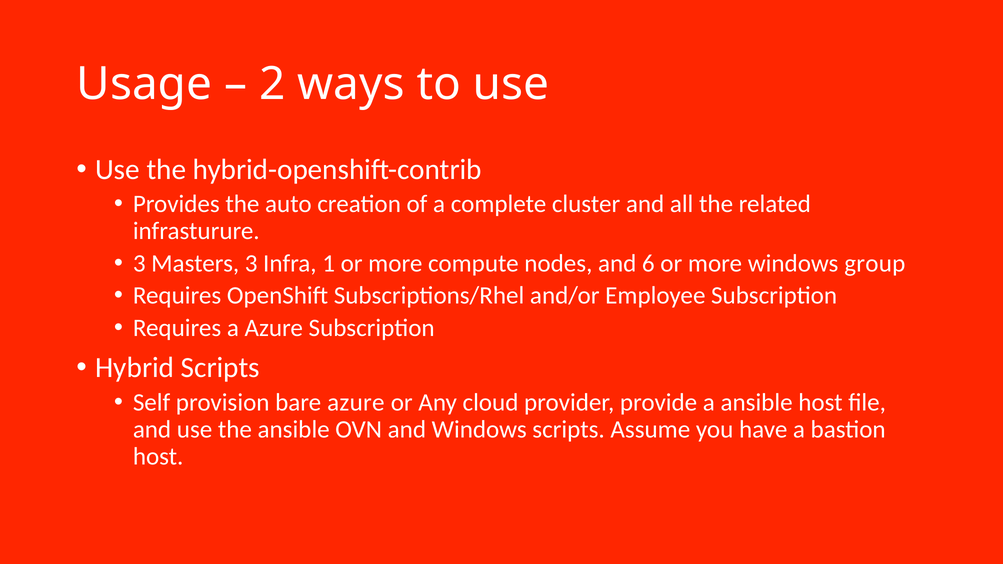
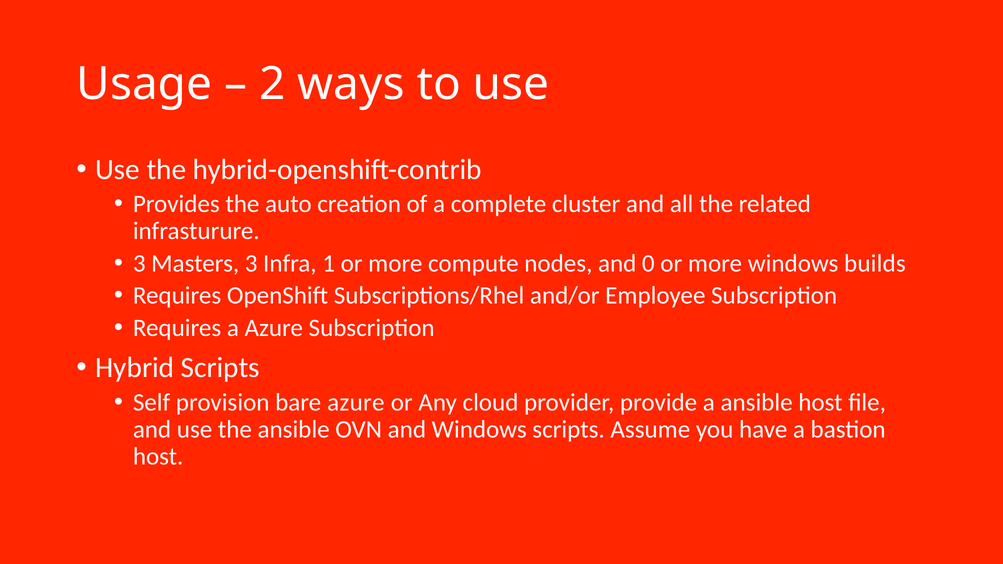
6: 6 -> 0
group: group -> builds
